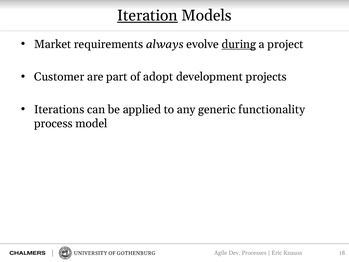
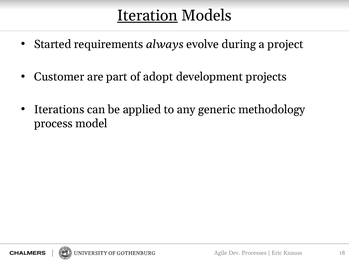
Market: Market -> Started
during underline: present -> none
functionality: functionality -> methodology
